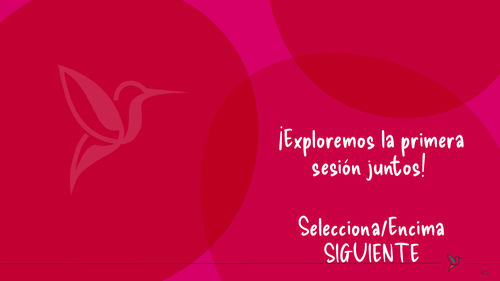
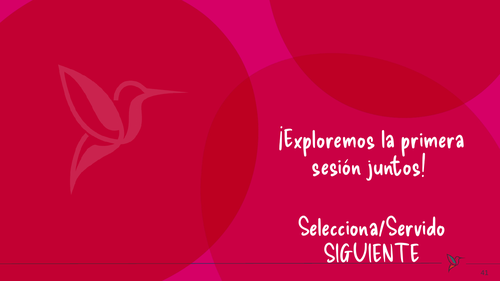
Selecciona/Encima: Selecciona/Encima -> Selecciona/Servido
